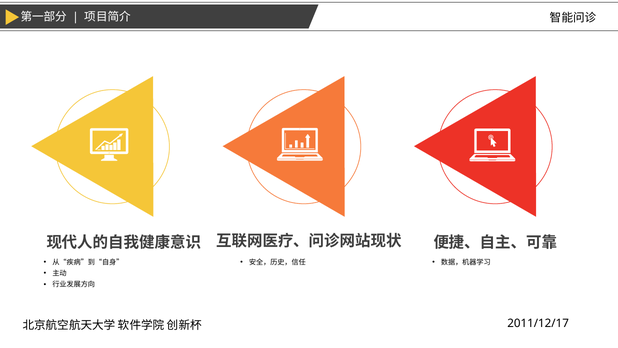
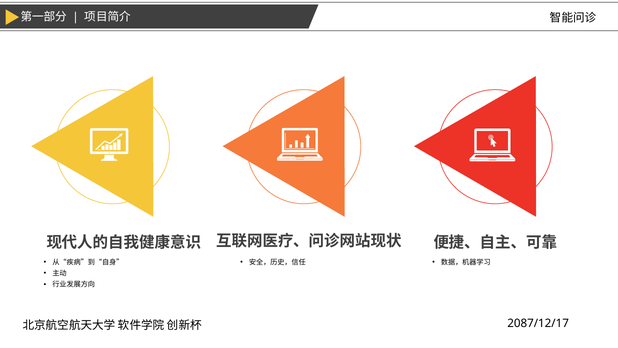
2011/12/17: 2011/12/17 -> 2087/12/17
